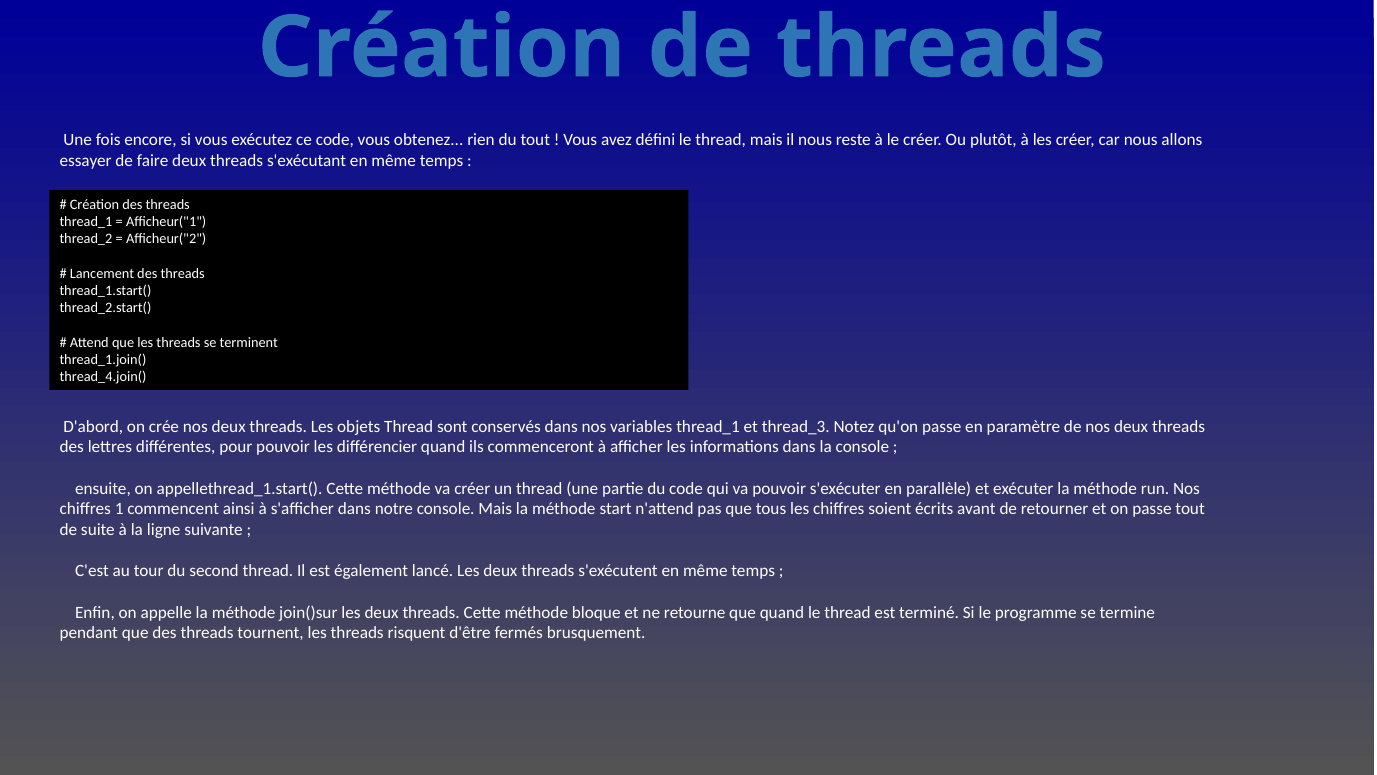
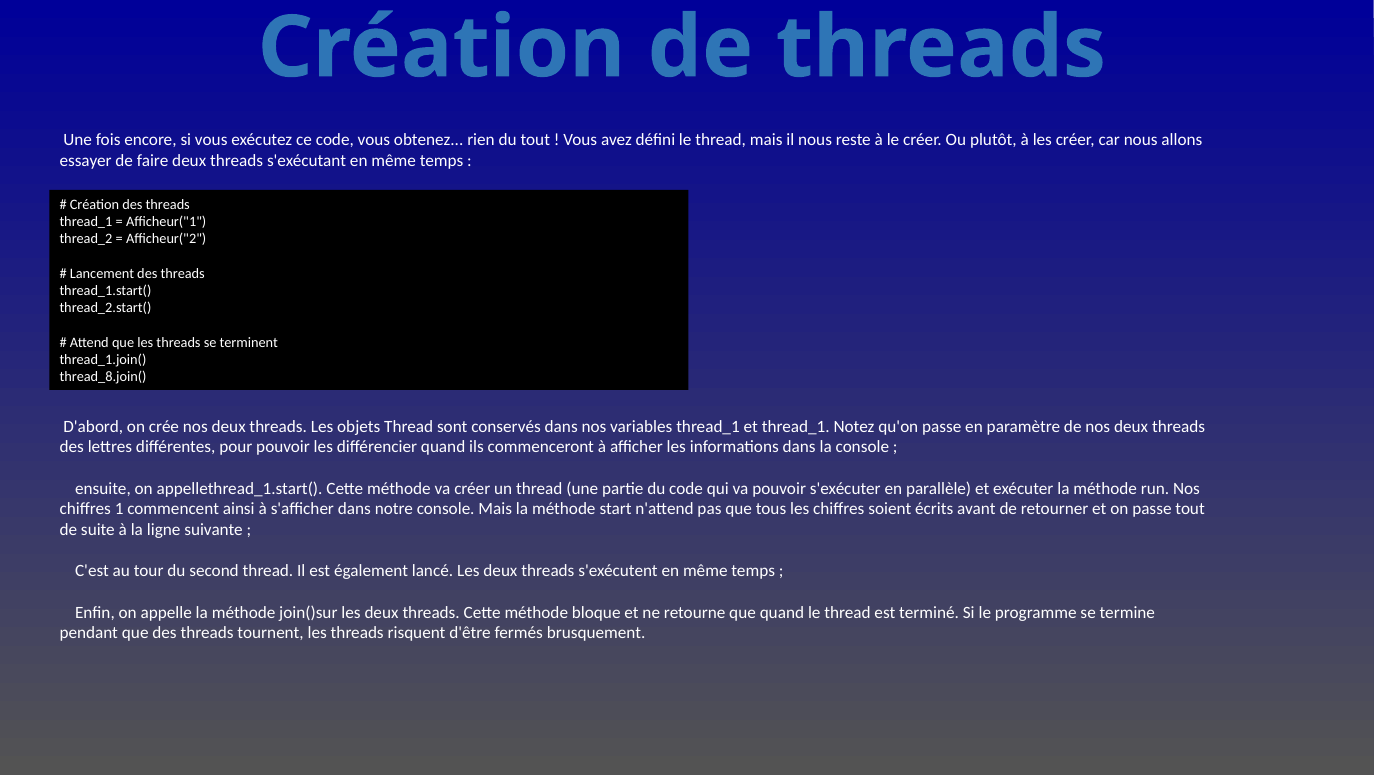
thread_4.join(: thread_4.join( -> thread_8.join(
et thread_3: thread_3 -> thread_1
